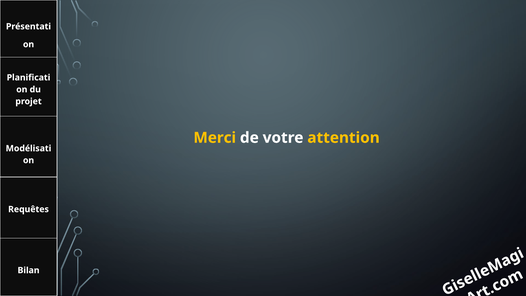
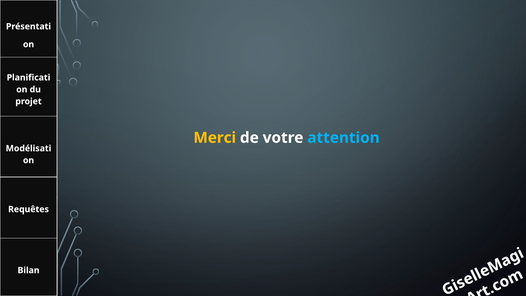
attention colour: yellow -> light blue
